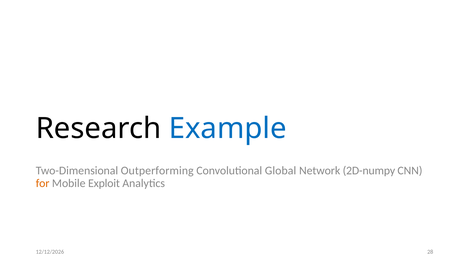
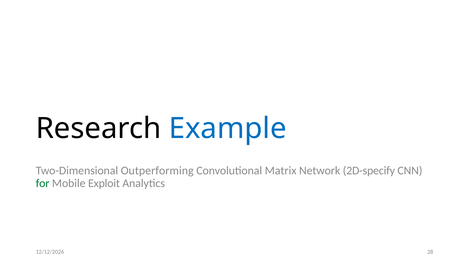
Global: Global -> Matrix
2D-numpy: 2D-numpy -> 2D-specify
for colour: orange -> green
